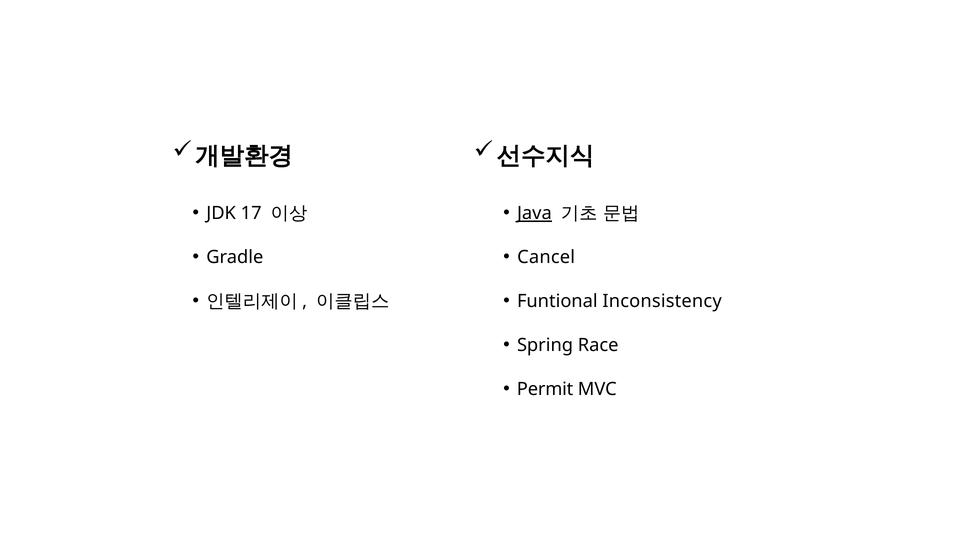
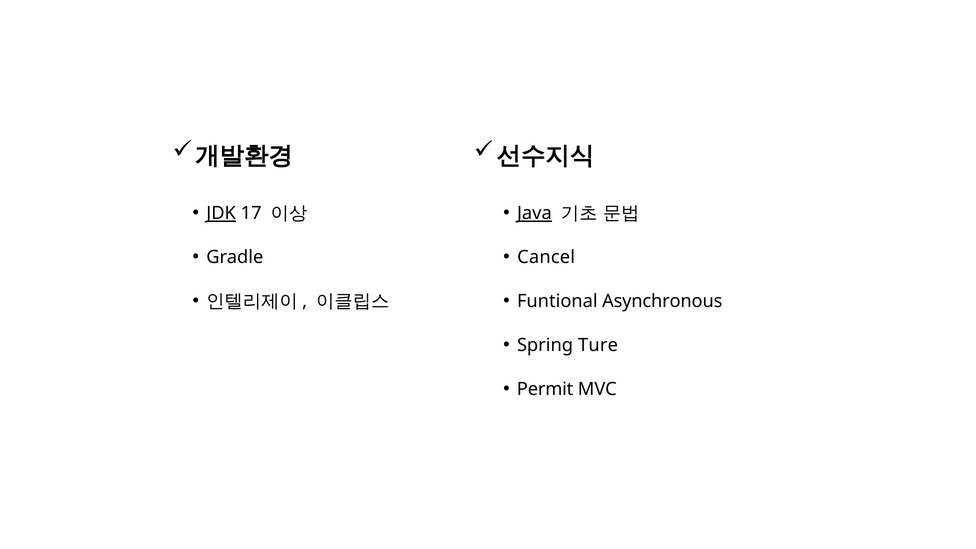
JDK underline: none -> present
Inconsistency: Inconsistency -> Asynchronous
Race: Race -> Ture
